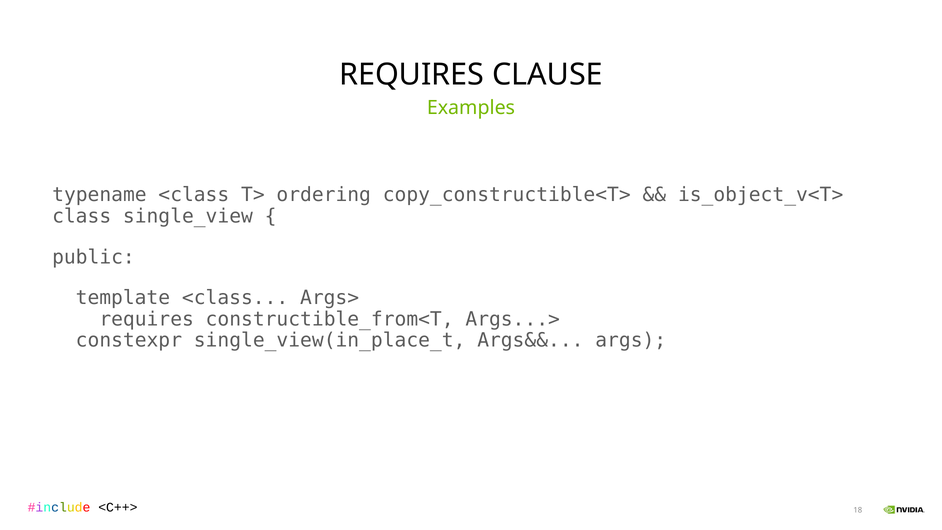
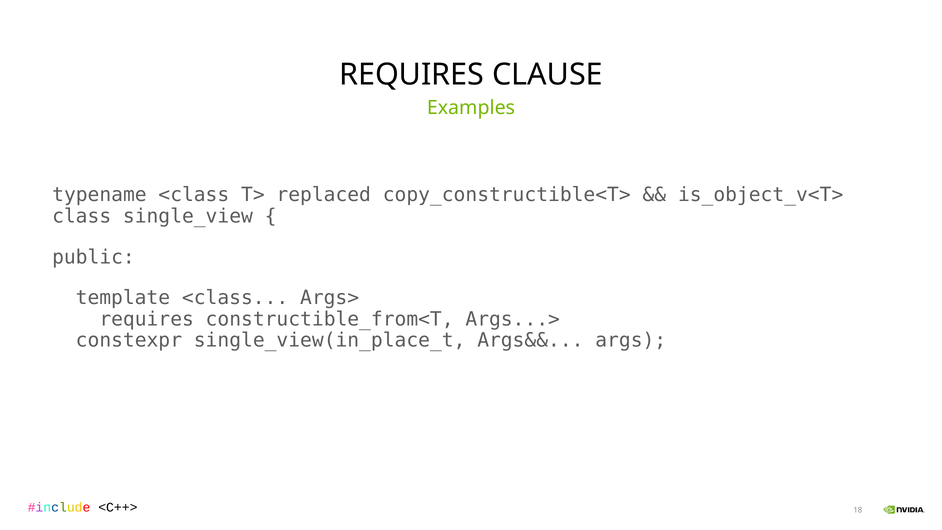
ordering: ordering -> replaced
